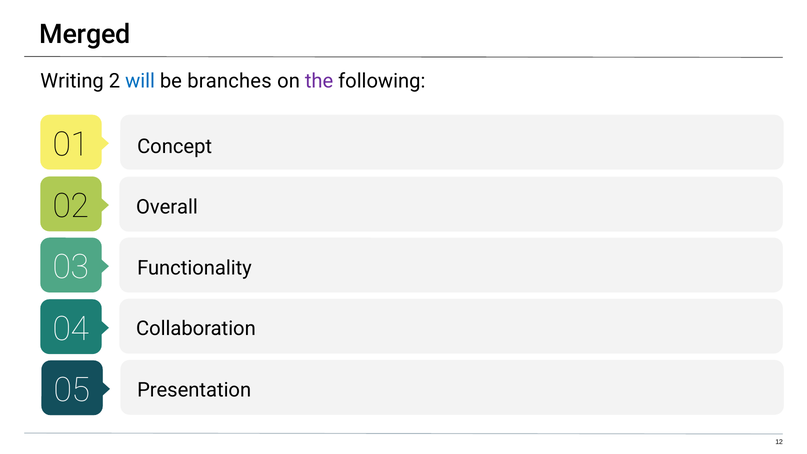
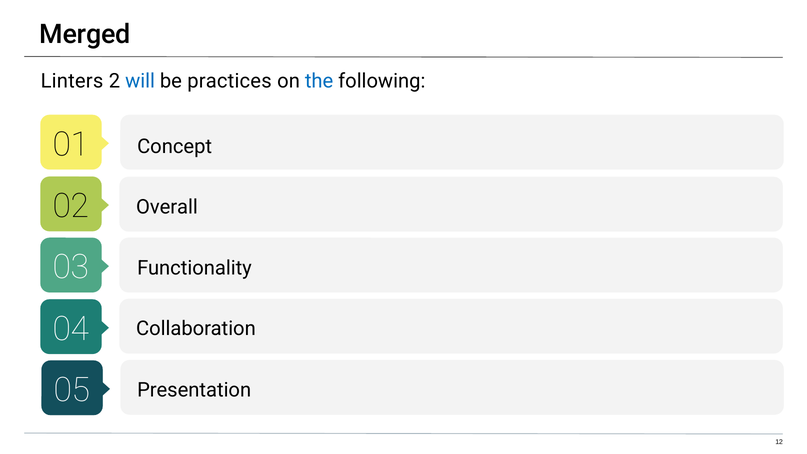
Writing: Writing -> Linters
branches: branches -> practices
the colour: purple -> blue
